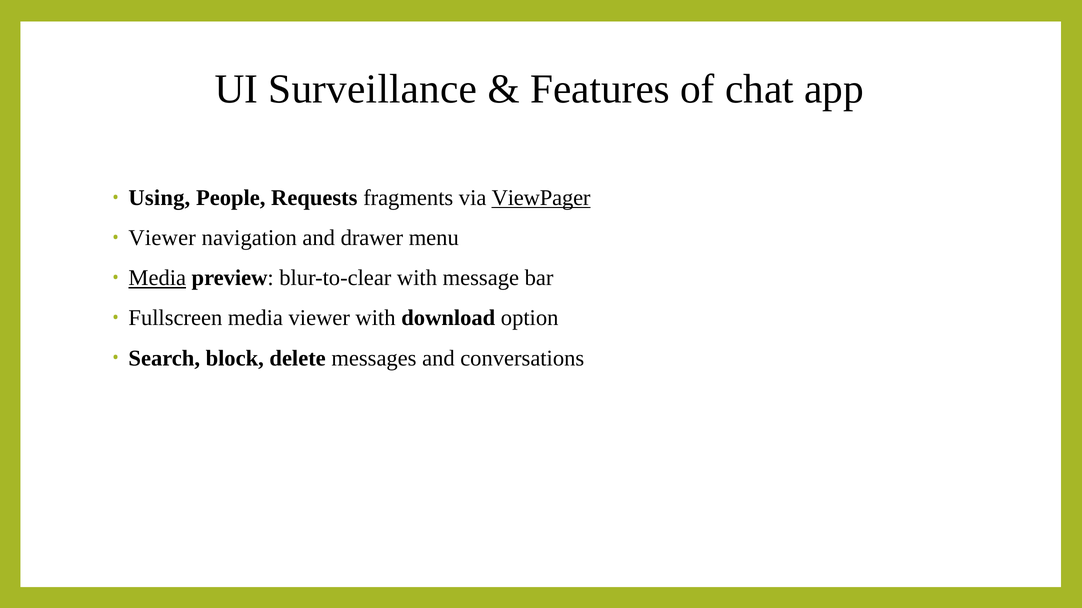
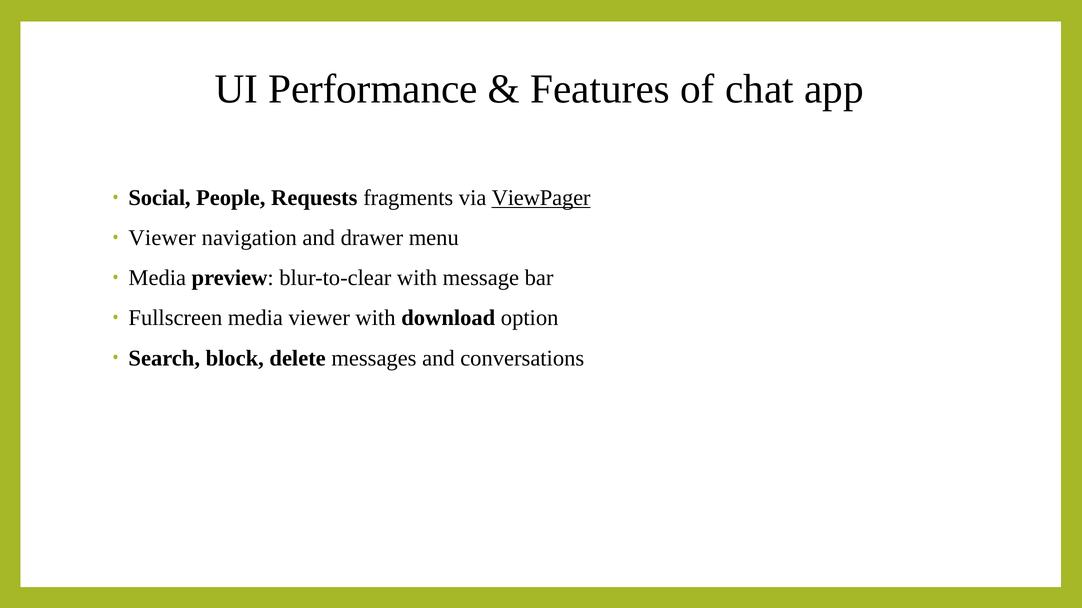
Surveillance: Surveillance -> Performance
Using: Using -> Social
Media at (157, 278) underline: present -> none
